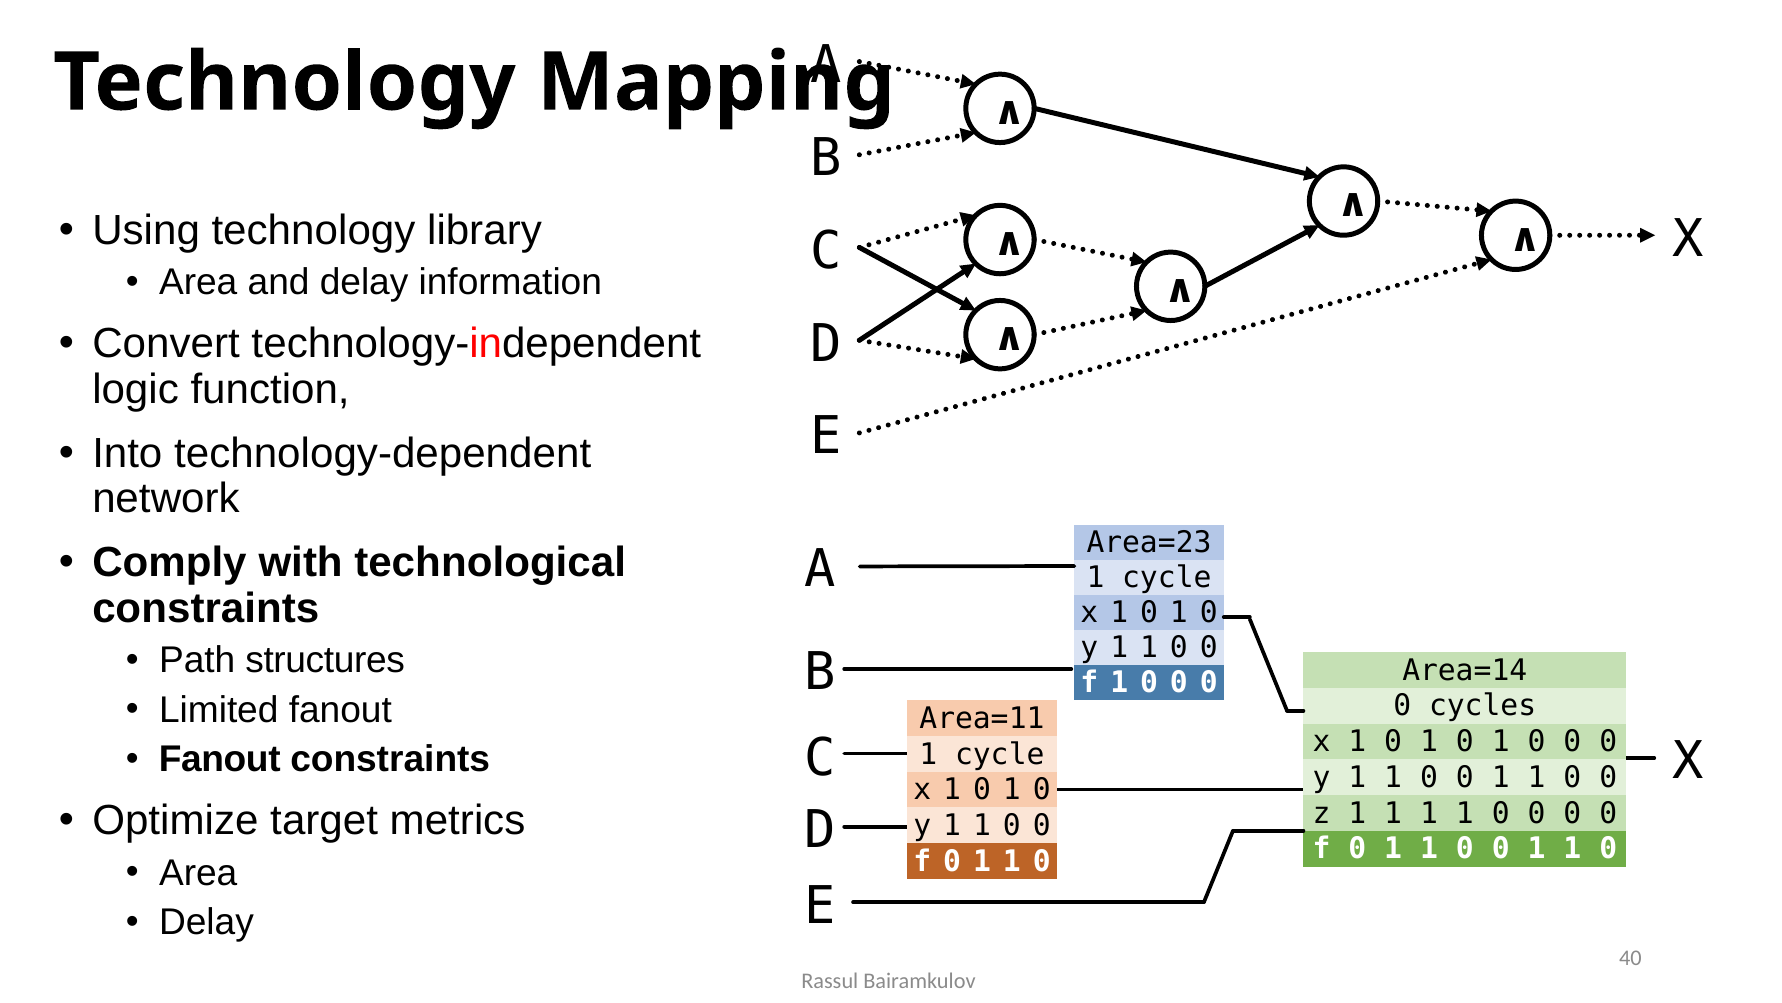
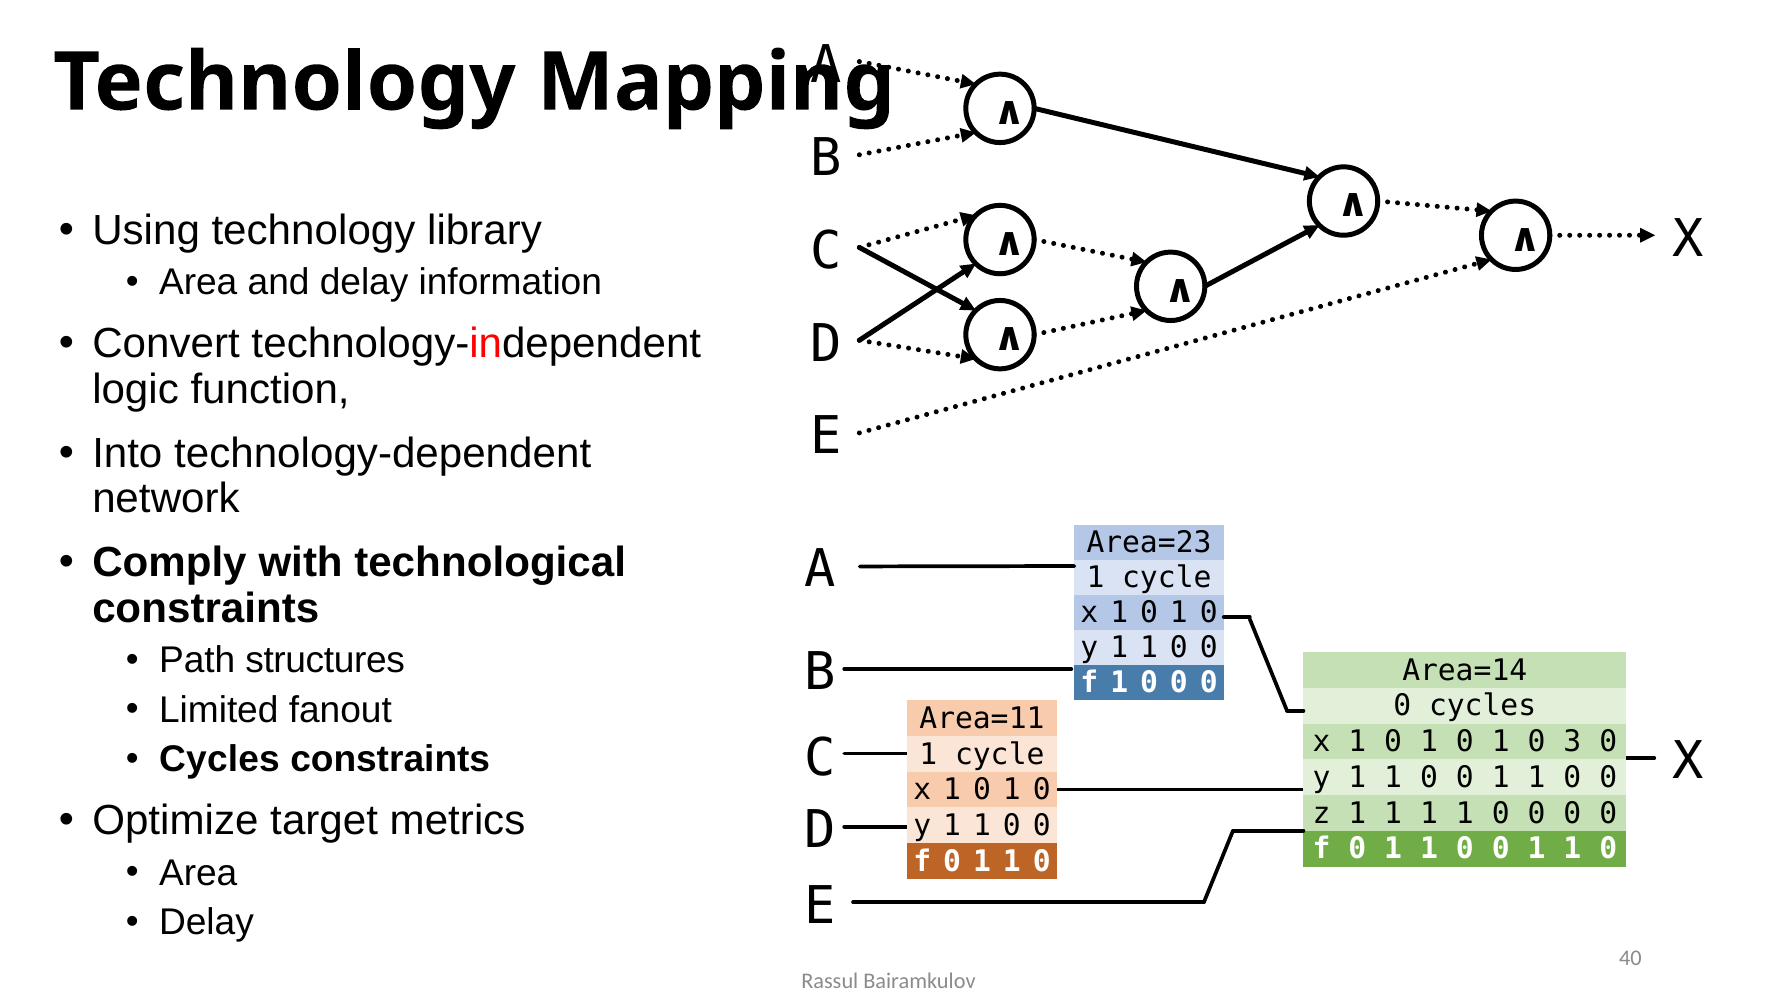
0 1 0 0: 0 -> 3
Fanout at (220, 759): Fanout -> Cycles
